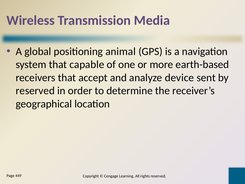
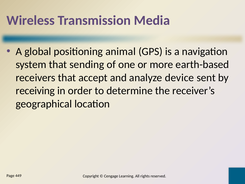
capable: capable -> sending
reserved at (35, 91): reserved -> receiving
